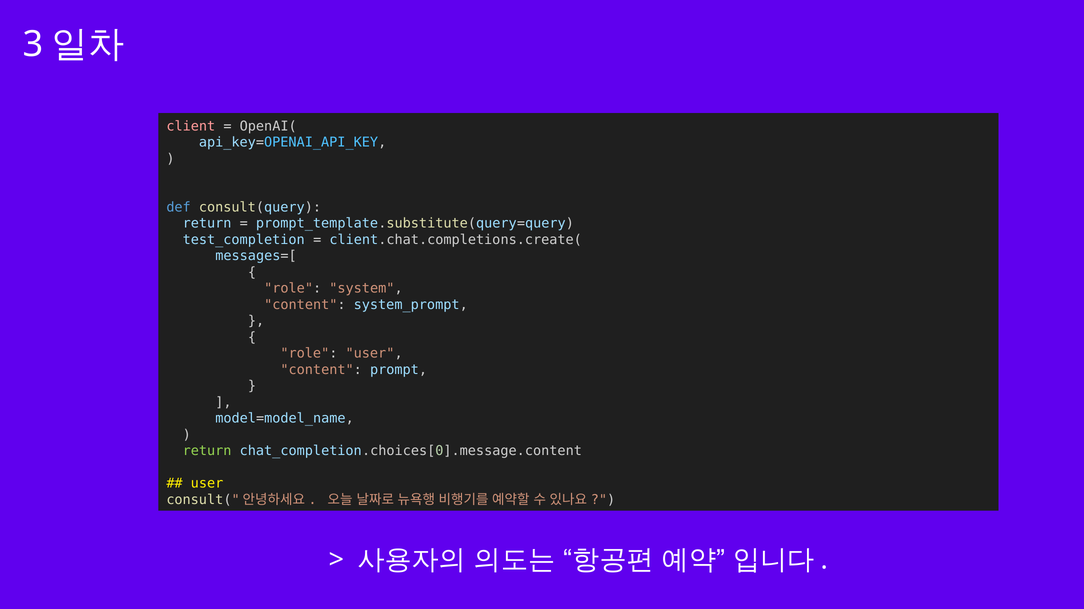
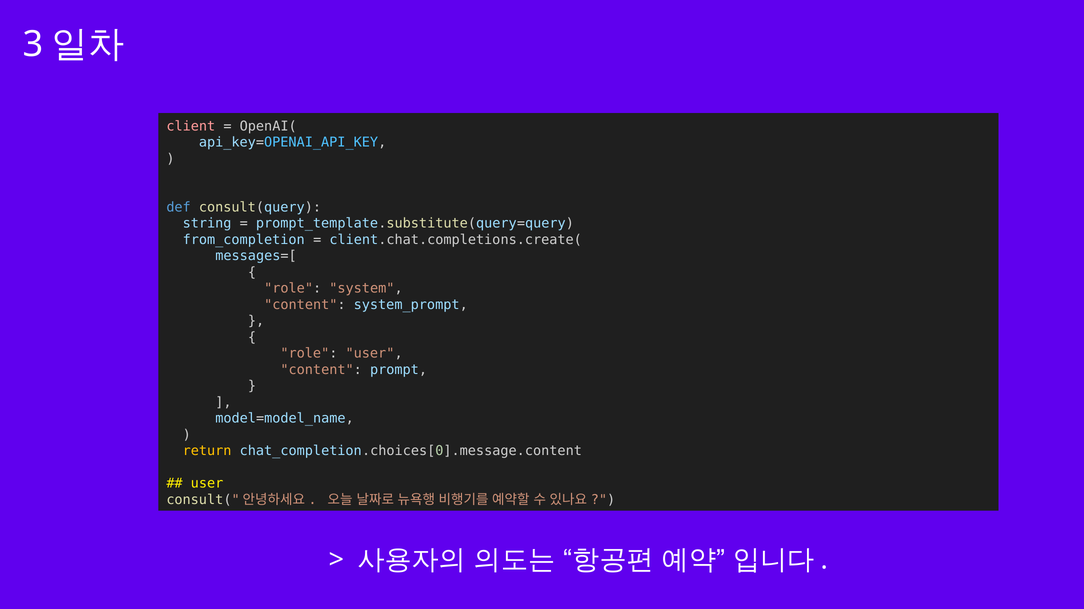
return at (207, 224): return -> string
test_completion: test_completion -> from_completion
return at (207, 451) colour: light green -> yellow
